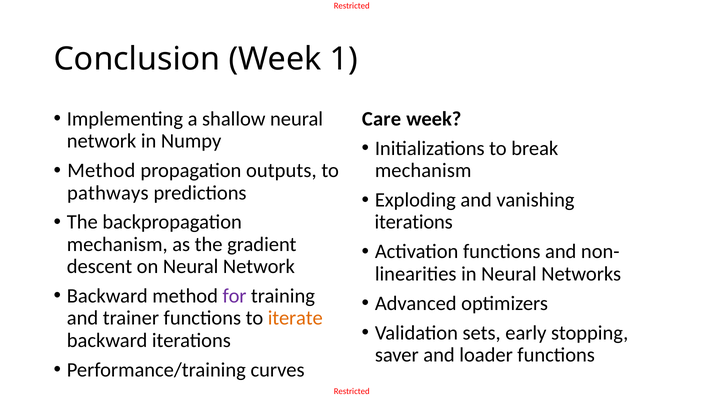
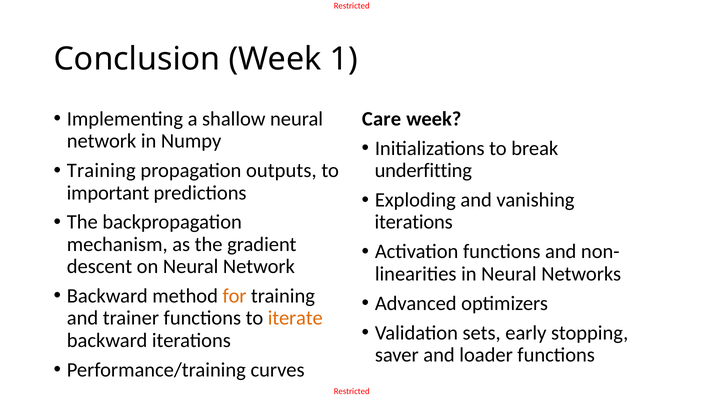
Method at (101, 171): Method -> Training
mechanism at (423, 171): mechanism -> underfitting
pathways: pathways -> important
for colour: purple -> orange
